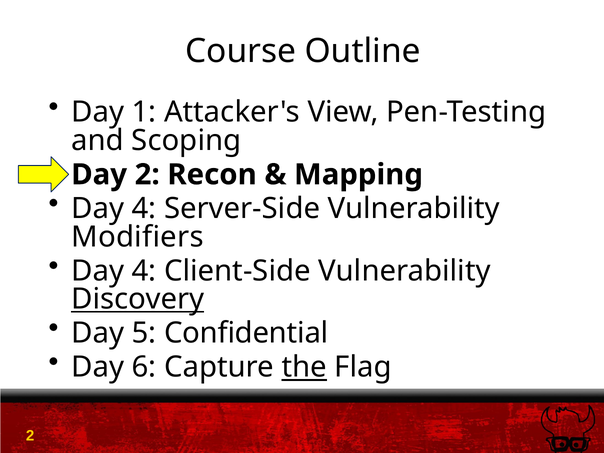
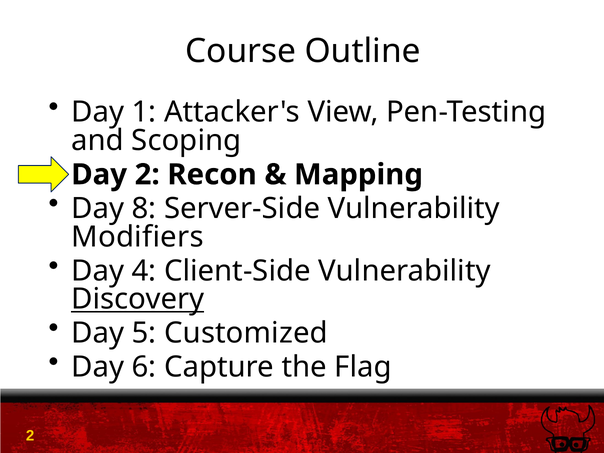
4 at (144, 209): 4 -> 8
Confidential: Confidential -> Customized
the underline: present -> none
